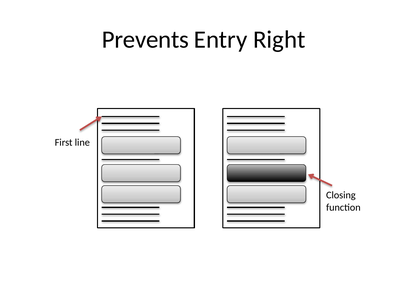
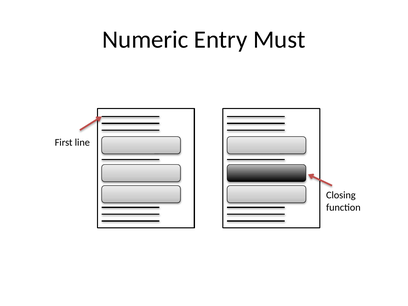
Prevents: Prevents -> Numeric
Right: Right -> Must
